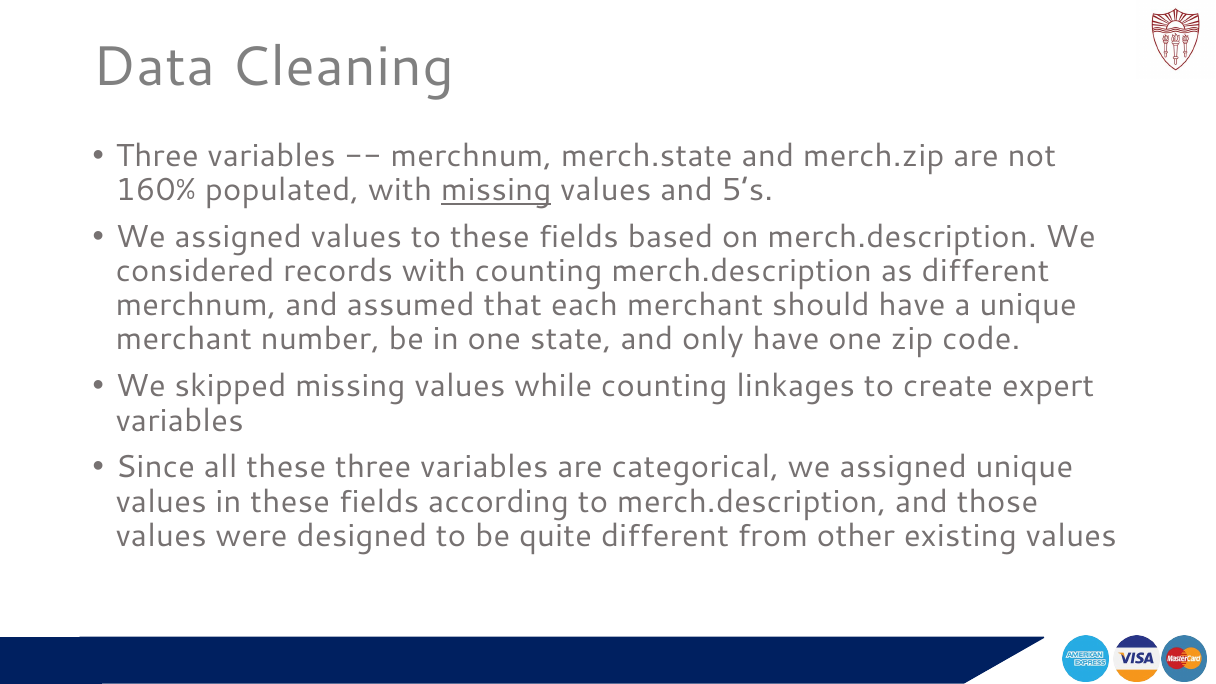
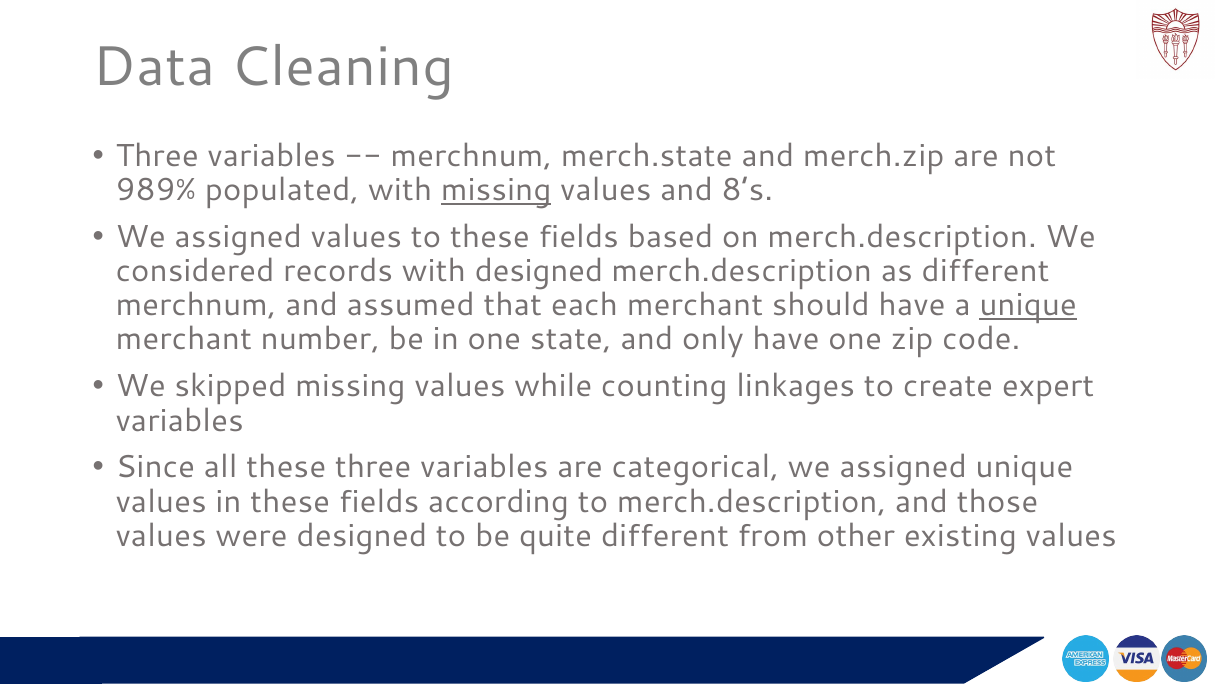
160%: 160% -> 989%
5’s: 5’s -> 8’s
with counting: counting -> designed
unique at (1028, 305) underline: none -> present
